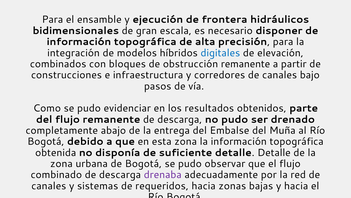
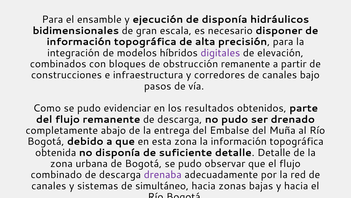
de frontera: frontera -> disponía
digitales colour: blue -> purple
requeridos: requeridos -> simultáneo
